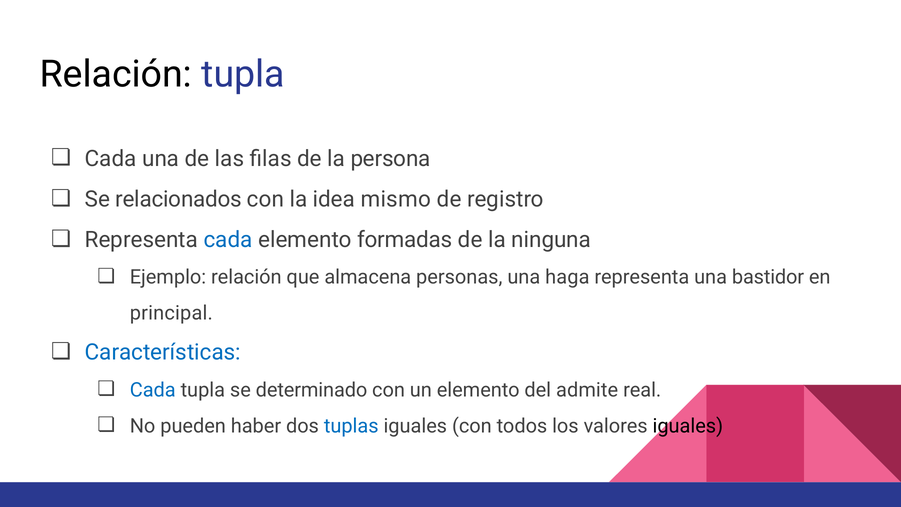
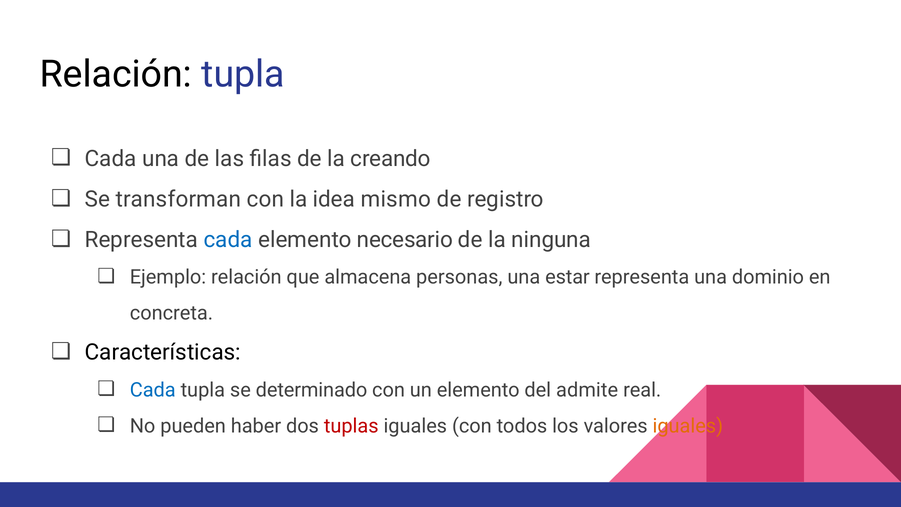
persona: persona -> creando
relacionados: relacionados -> transforman
formadas: formadas -> necesario
haga: haga -> estar
bastidor: bastidor -> dominio
principal: principal -> concreta
Características colour: blue -> black
tuplas colour: blue -> red
iguales at (688, 426) colour: black -> orange
